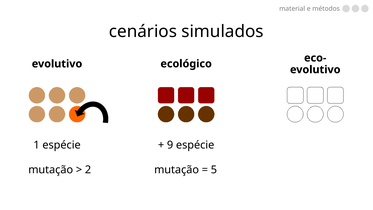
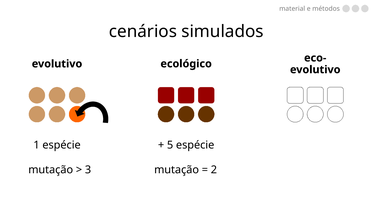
9: 9 -> 5
2: 2 -> 3
5: 5 -> 2
